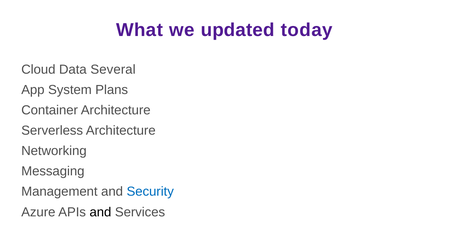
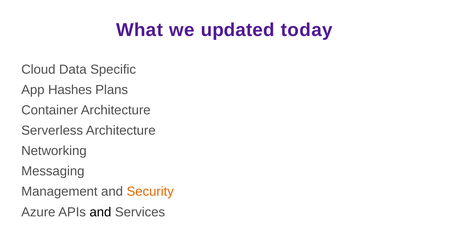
Several: Several -> Specific
System: System -> Hashes
Security colour: blue -> orange
